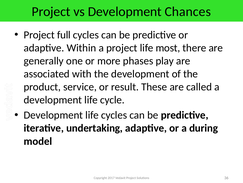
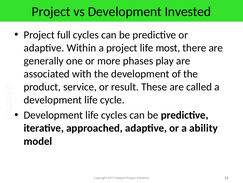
Chances: Chances -> Invested
undertaking: undertaking -> approached
during: during -> ability
